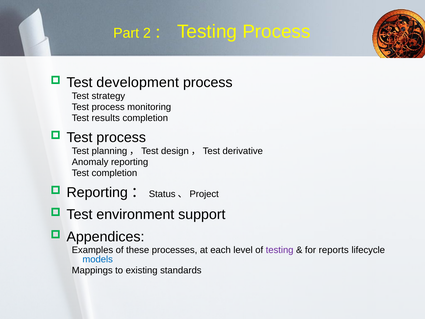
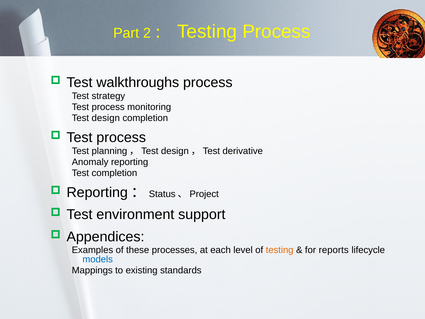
development: development -> walkthroughs
results: results -> design
testing at (280, 250) colour: purple -> orange
